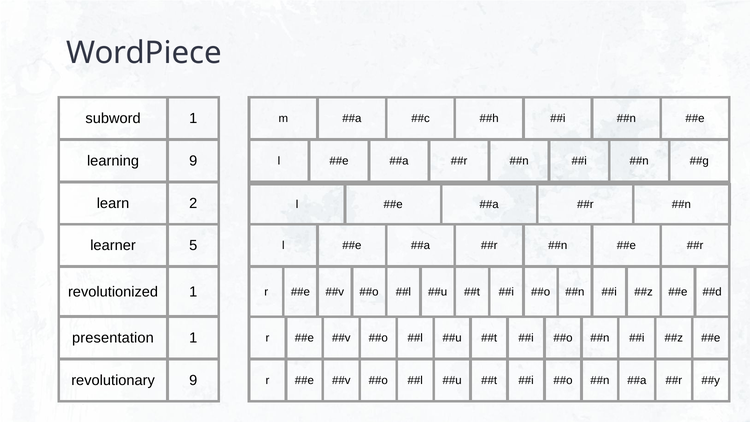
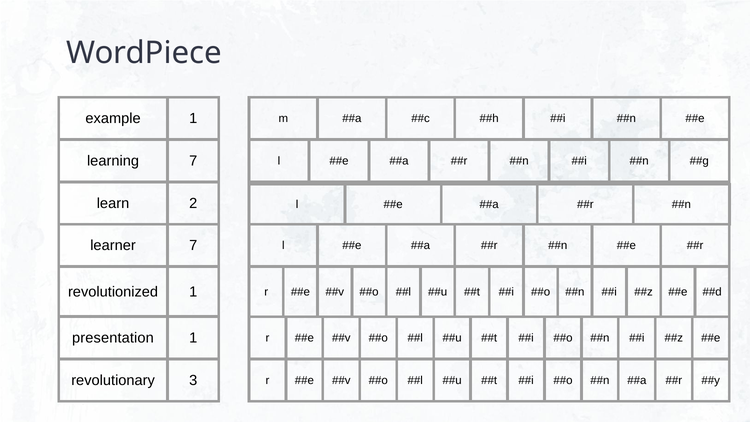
subword: subword -> example
learning 9: 9 -> 7
learner 5: 5 -> 7
revolutionary 9: 9 -> 3
